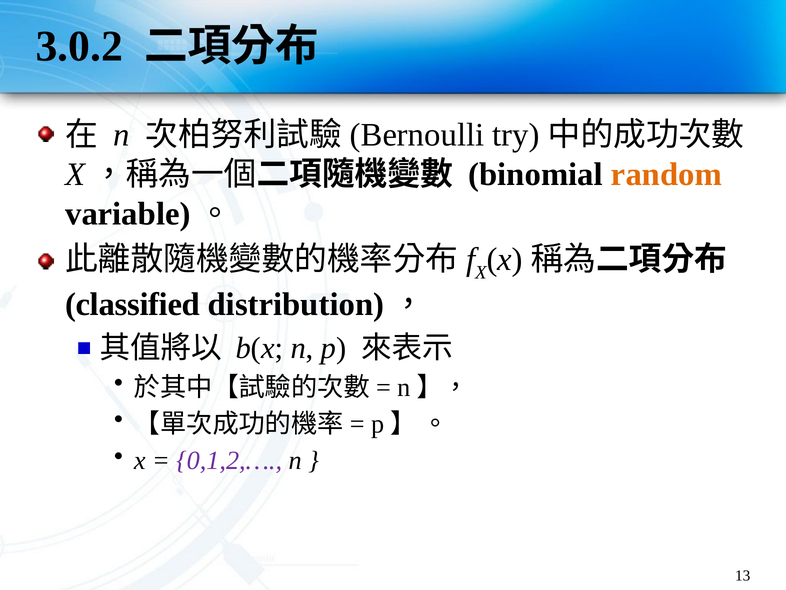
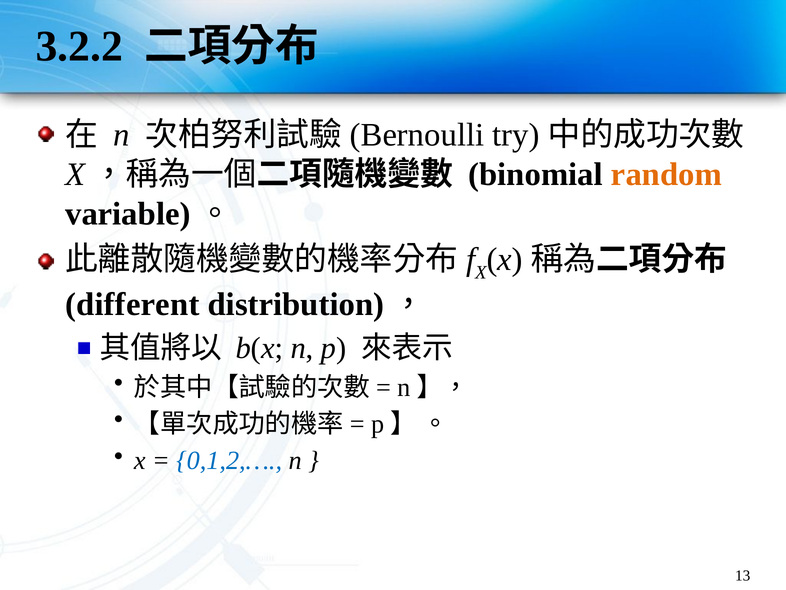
3.0.2: 3.0.2 -> 3.2.2
classified: classified -> different
0,1,2,… colour: purple -> blue
